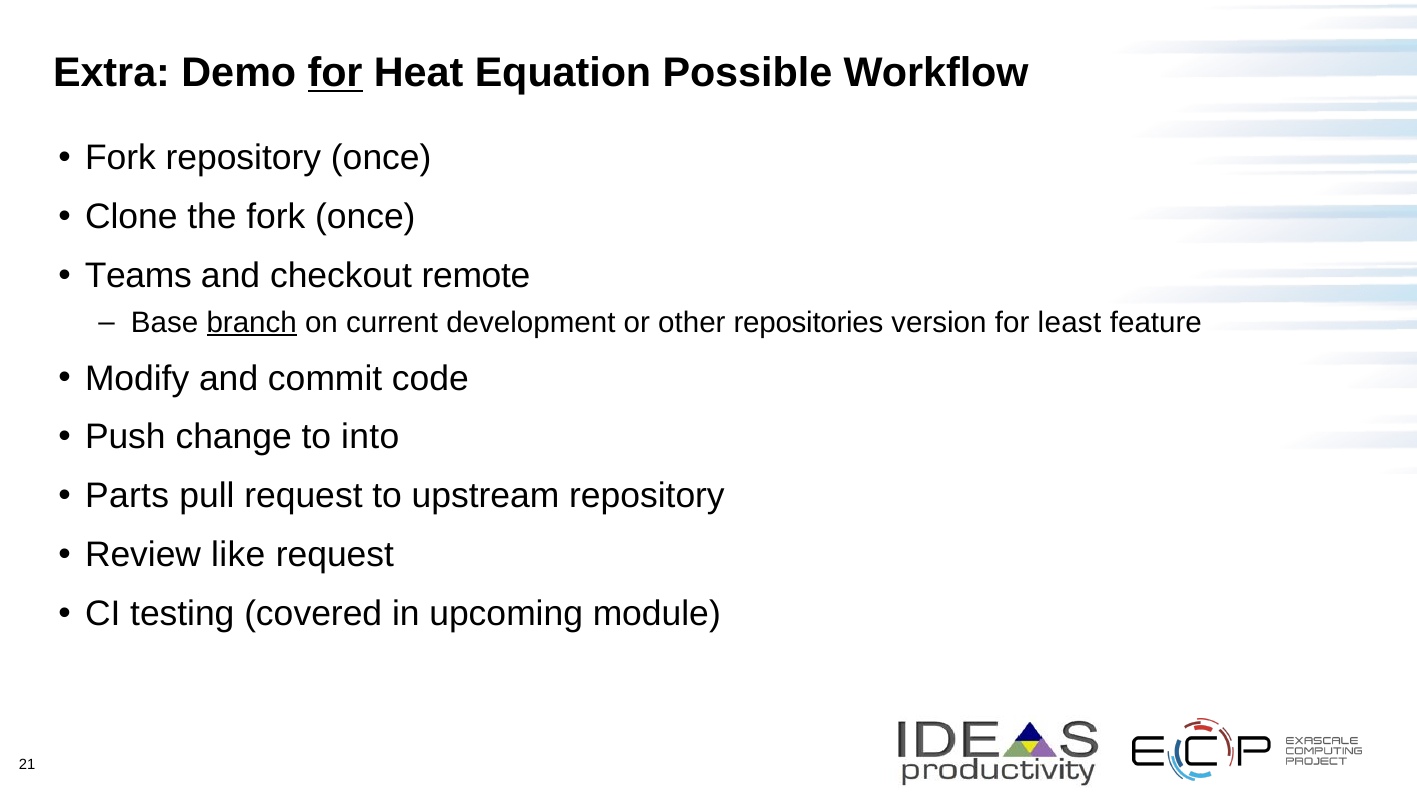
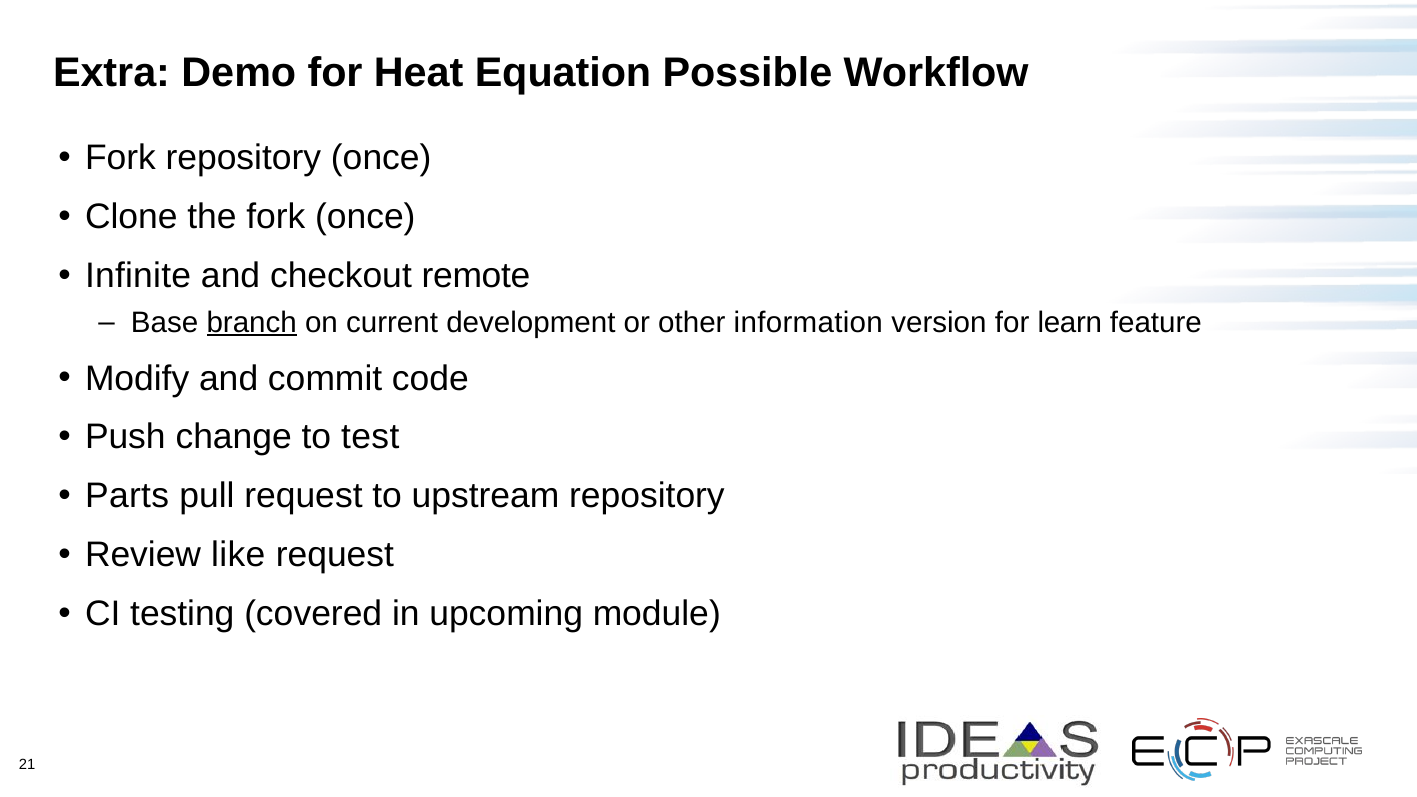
for at (335, 73) underline: present -> none
Teams: Teams -> Infinite
repositories: repositories -> information
least: least -> learn
into: into -> test
